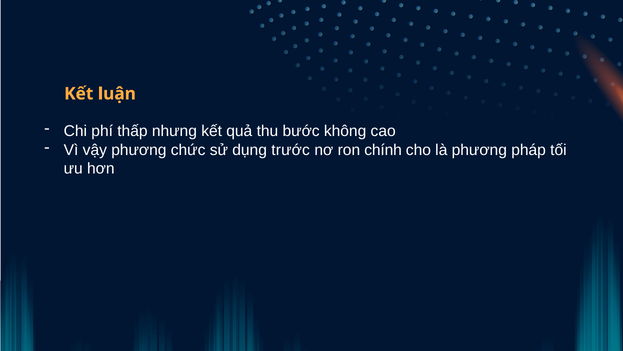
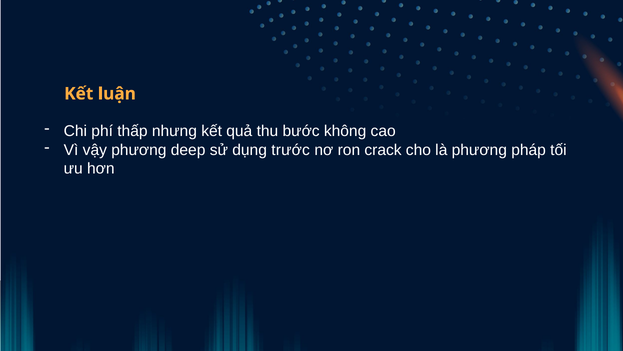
chức: chức -> deep
chính: chính -> crack
